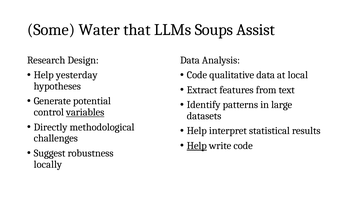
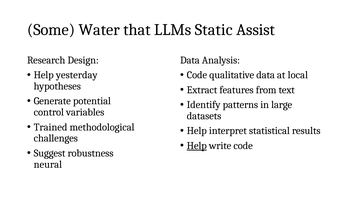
Soups: Soups -> Static
variables underline: present -> none
Directly: Directly -> Trained
locally: locally -> neural
